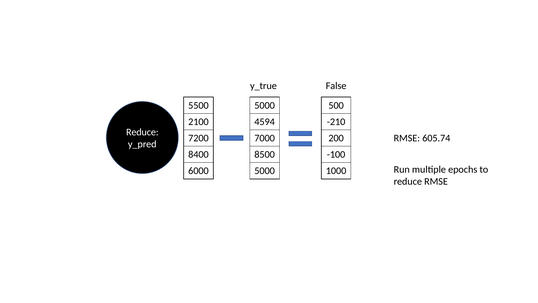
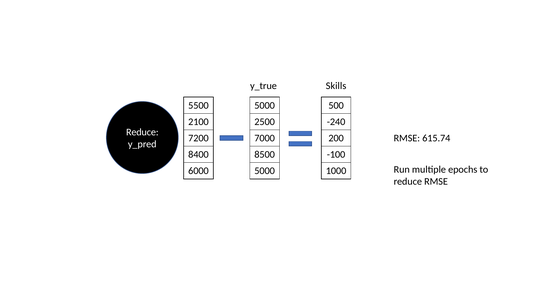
False: False -> Skills
4594: 4594 -> 2500
-210: -210 -> -240
605.74: 605.74 -> 615.74
